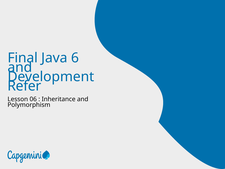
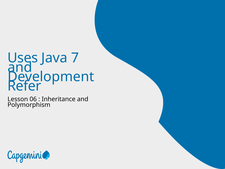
Final: Final -> Uses
6: 6 -> 7
